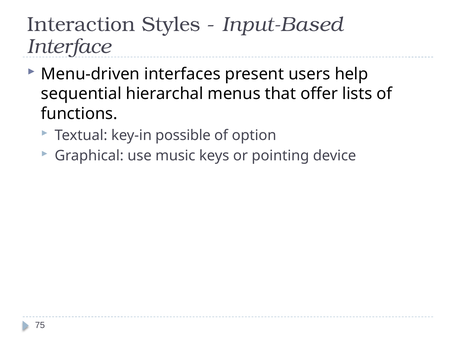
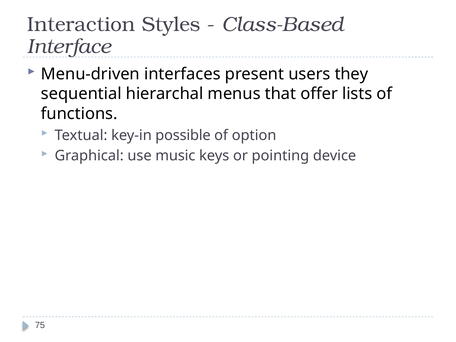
Input-Based: Input-Based -> Class-Based
help: help -> they
